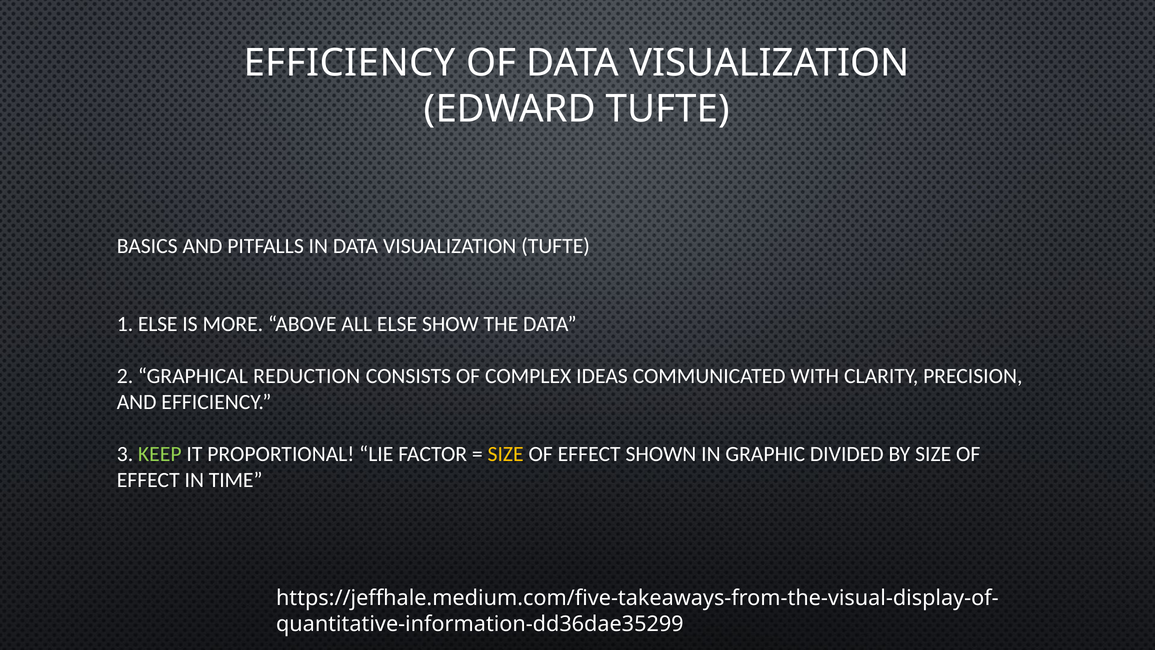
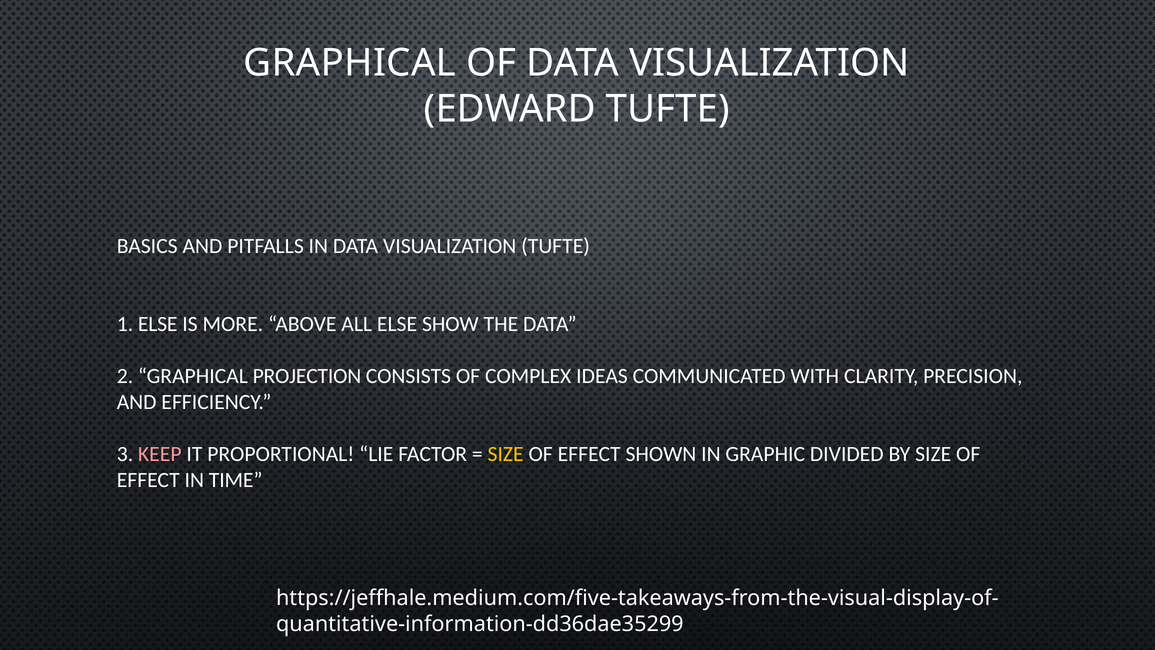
EFFICIENCY at (350, 63): EFFICIENCY -> GRAPHICAL
REDUCTION: REDUCTION -> PROJECTION
KEEP colour: light green -> pink
